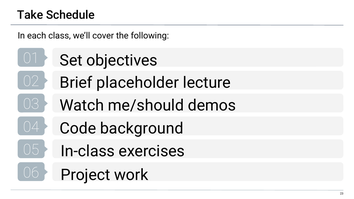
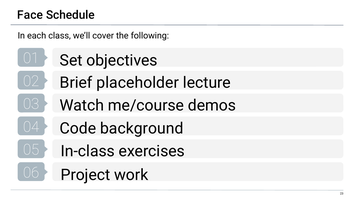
Take: Take -> Face
me/should: me/should -> me/course
